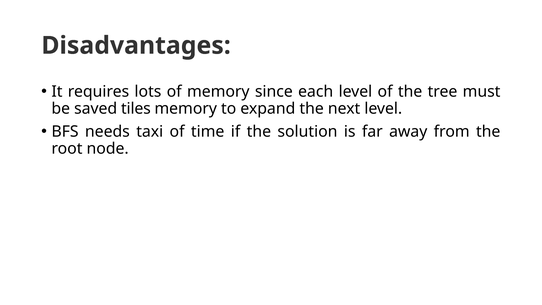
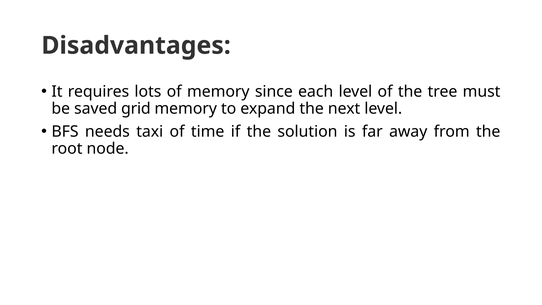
tiles: tiles -> grid
